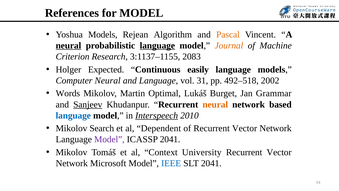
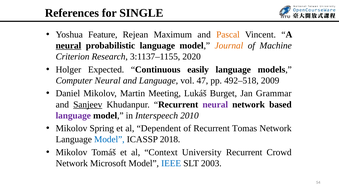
for MODEL: MODEL -> SINGLE
Yoshua Models: Models -> Feature
Algorithm: Algorithm -> Maximum
language at (157, 46) underline: present -> none
2083: 2083 -> 2020
31: 31 -> 47
2002: 2002 -> 2009
Words: Words -> Daniel
Optimal: Optimal -> Meeting
neural at (215, 104) colour: orange -> purple
language at (73, 115) colour: blue -> purple
Interspeech underline: present -> none
Search: Search -> Spring
of Recurrent Vector: Vector -> Tomas
Model at (109, 139) colour: purple -> blue
ICASSP 2041: 2041 -> 2018
Vector at (279, 152): Vector -> Crowd
SLT 2041: 2041 -> 2003
